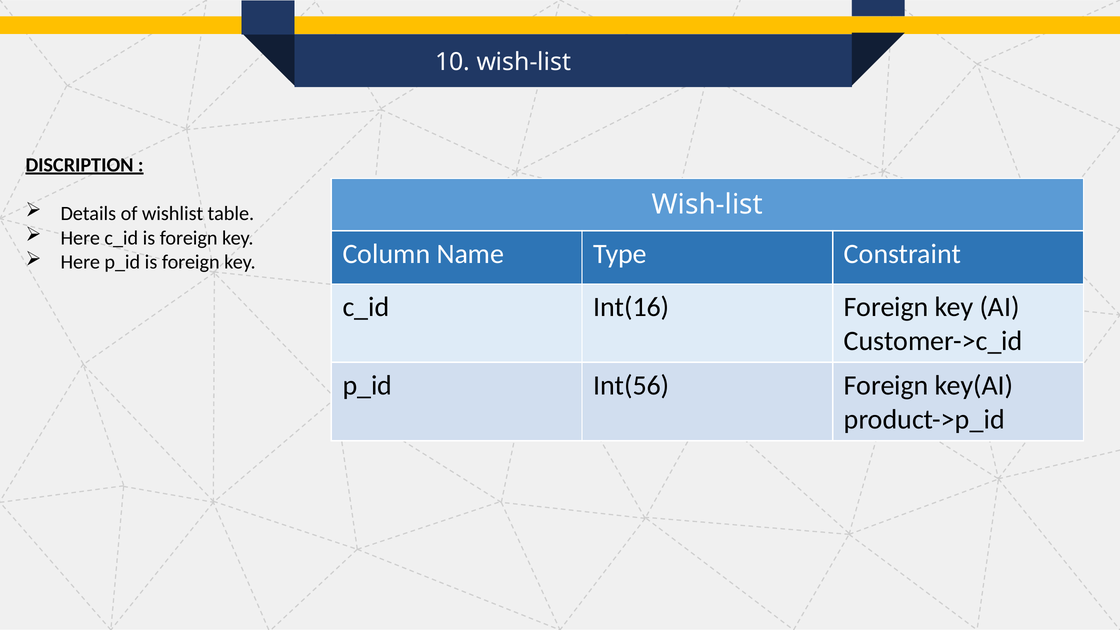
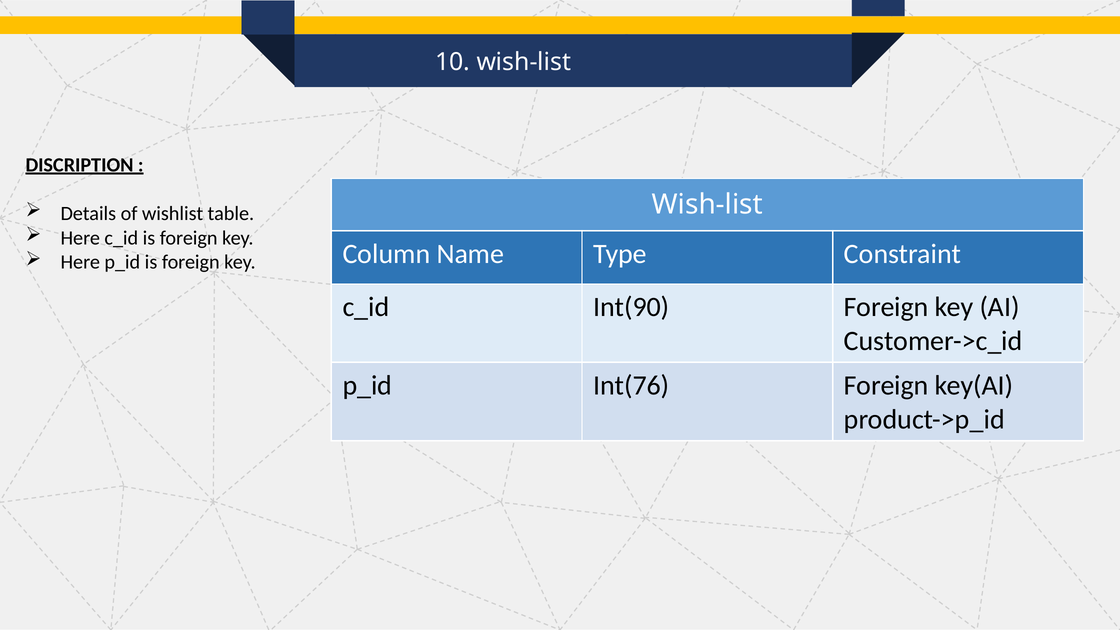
Int(16: Int(16 -> Int(90
Int(56: Int(56 -> Int(76
